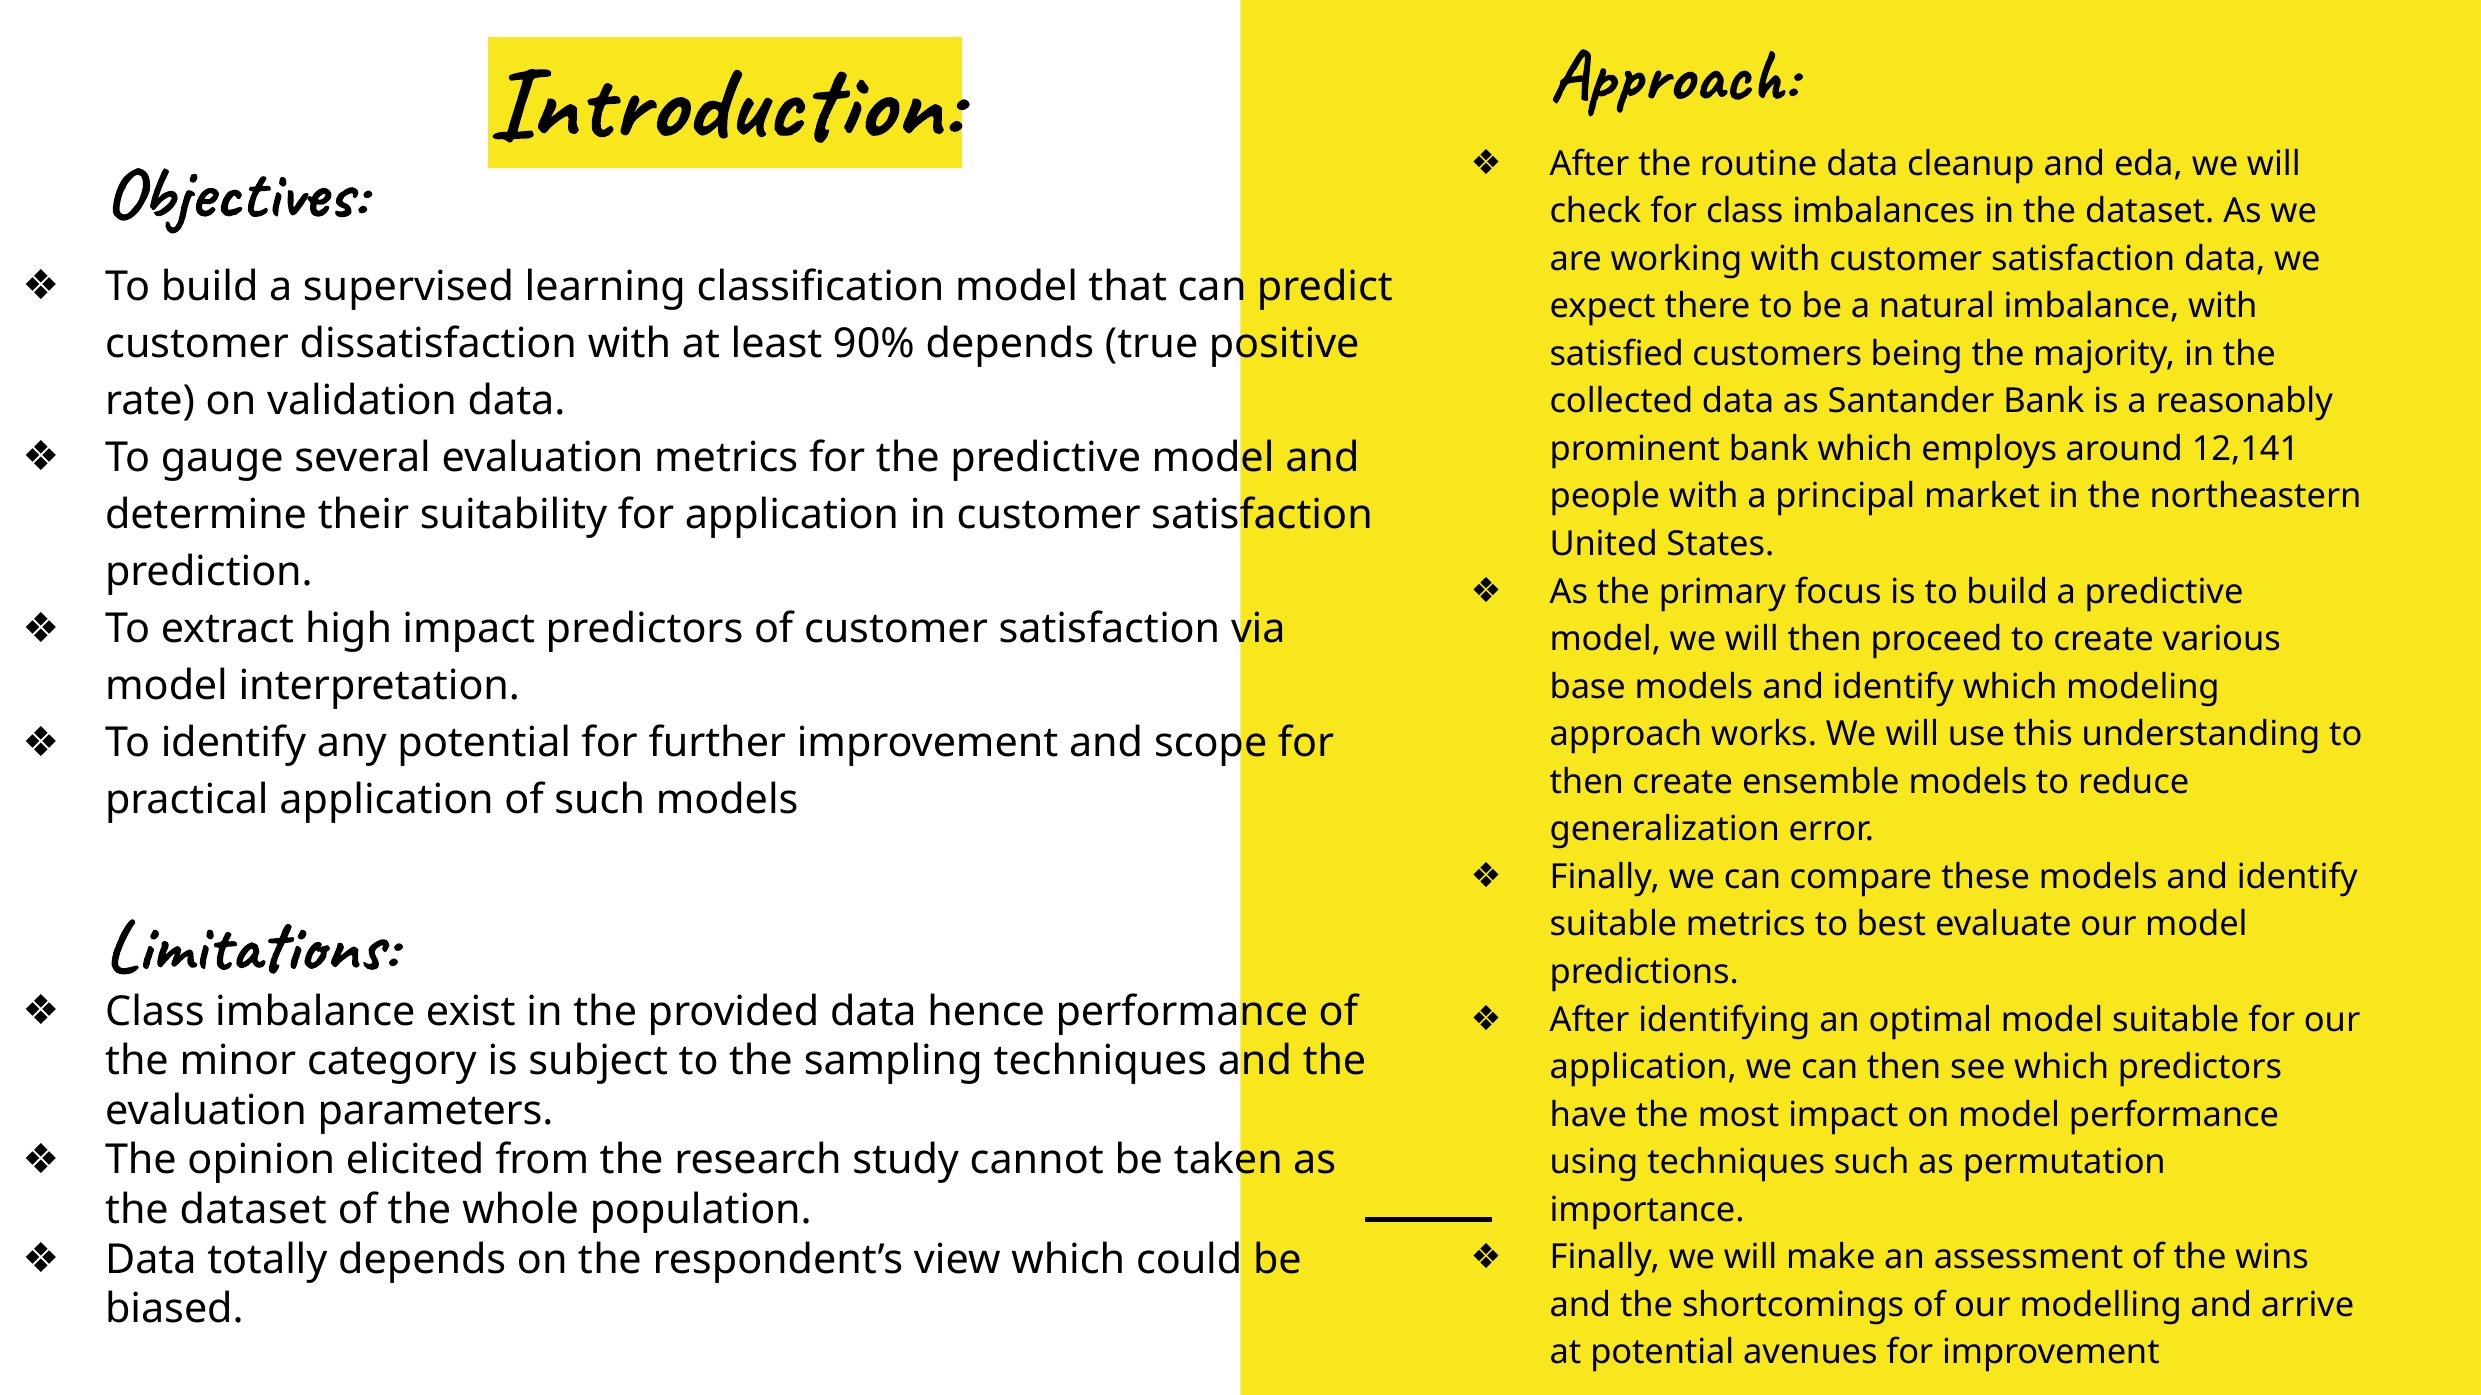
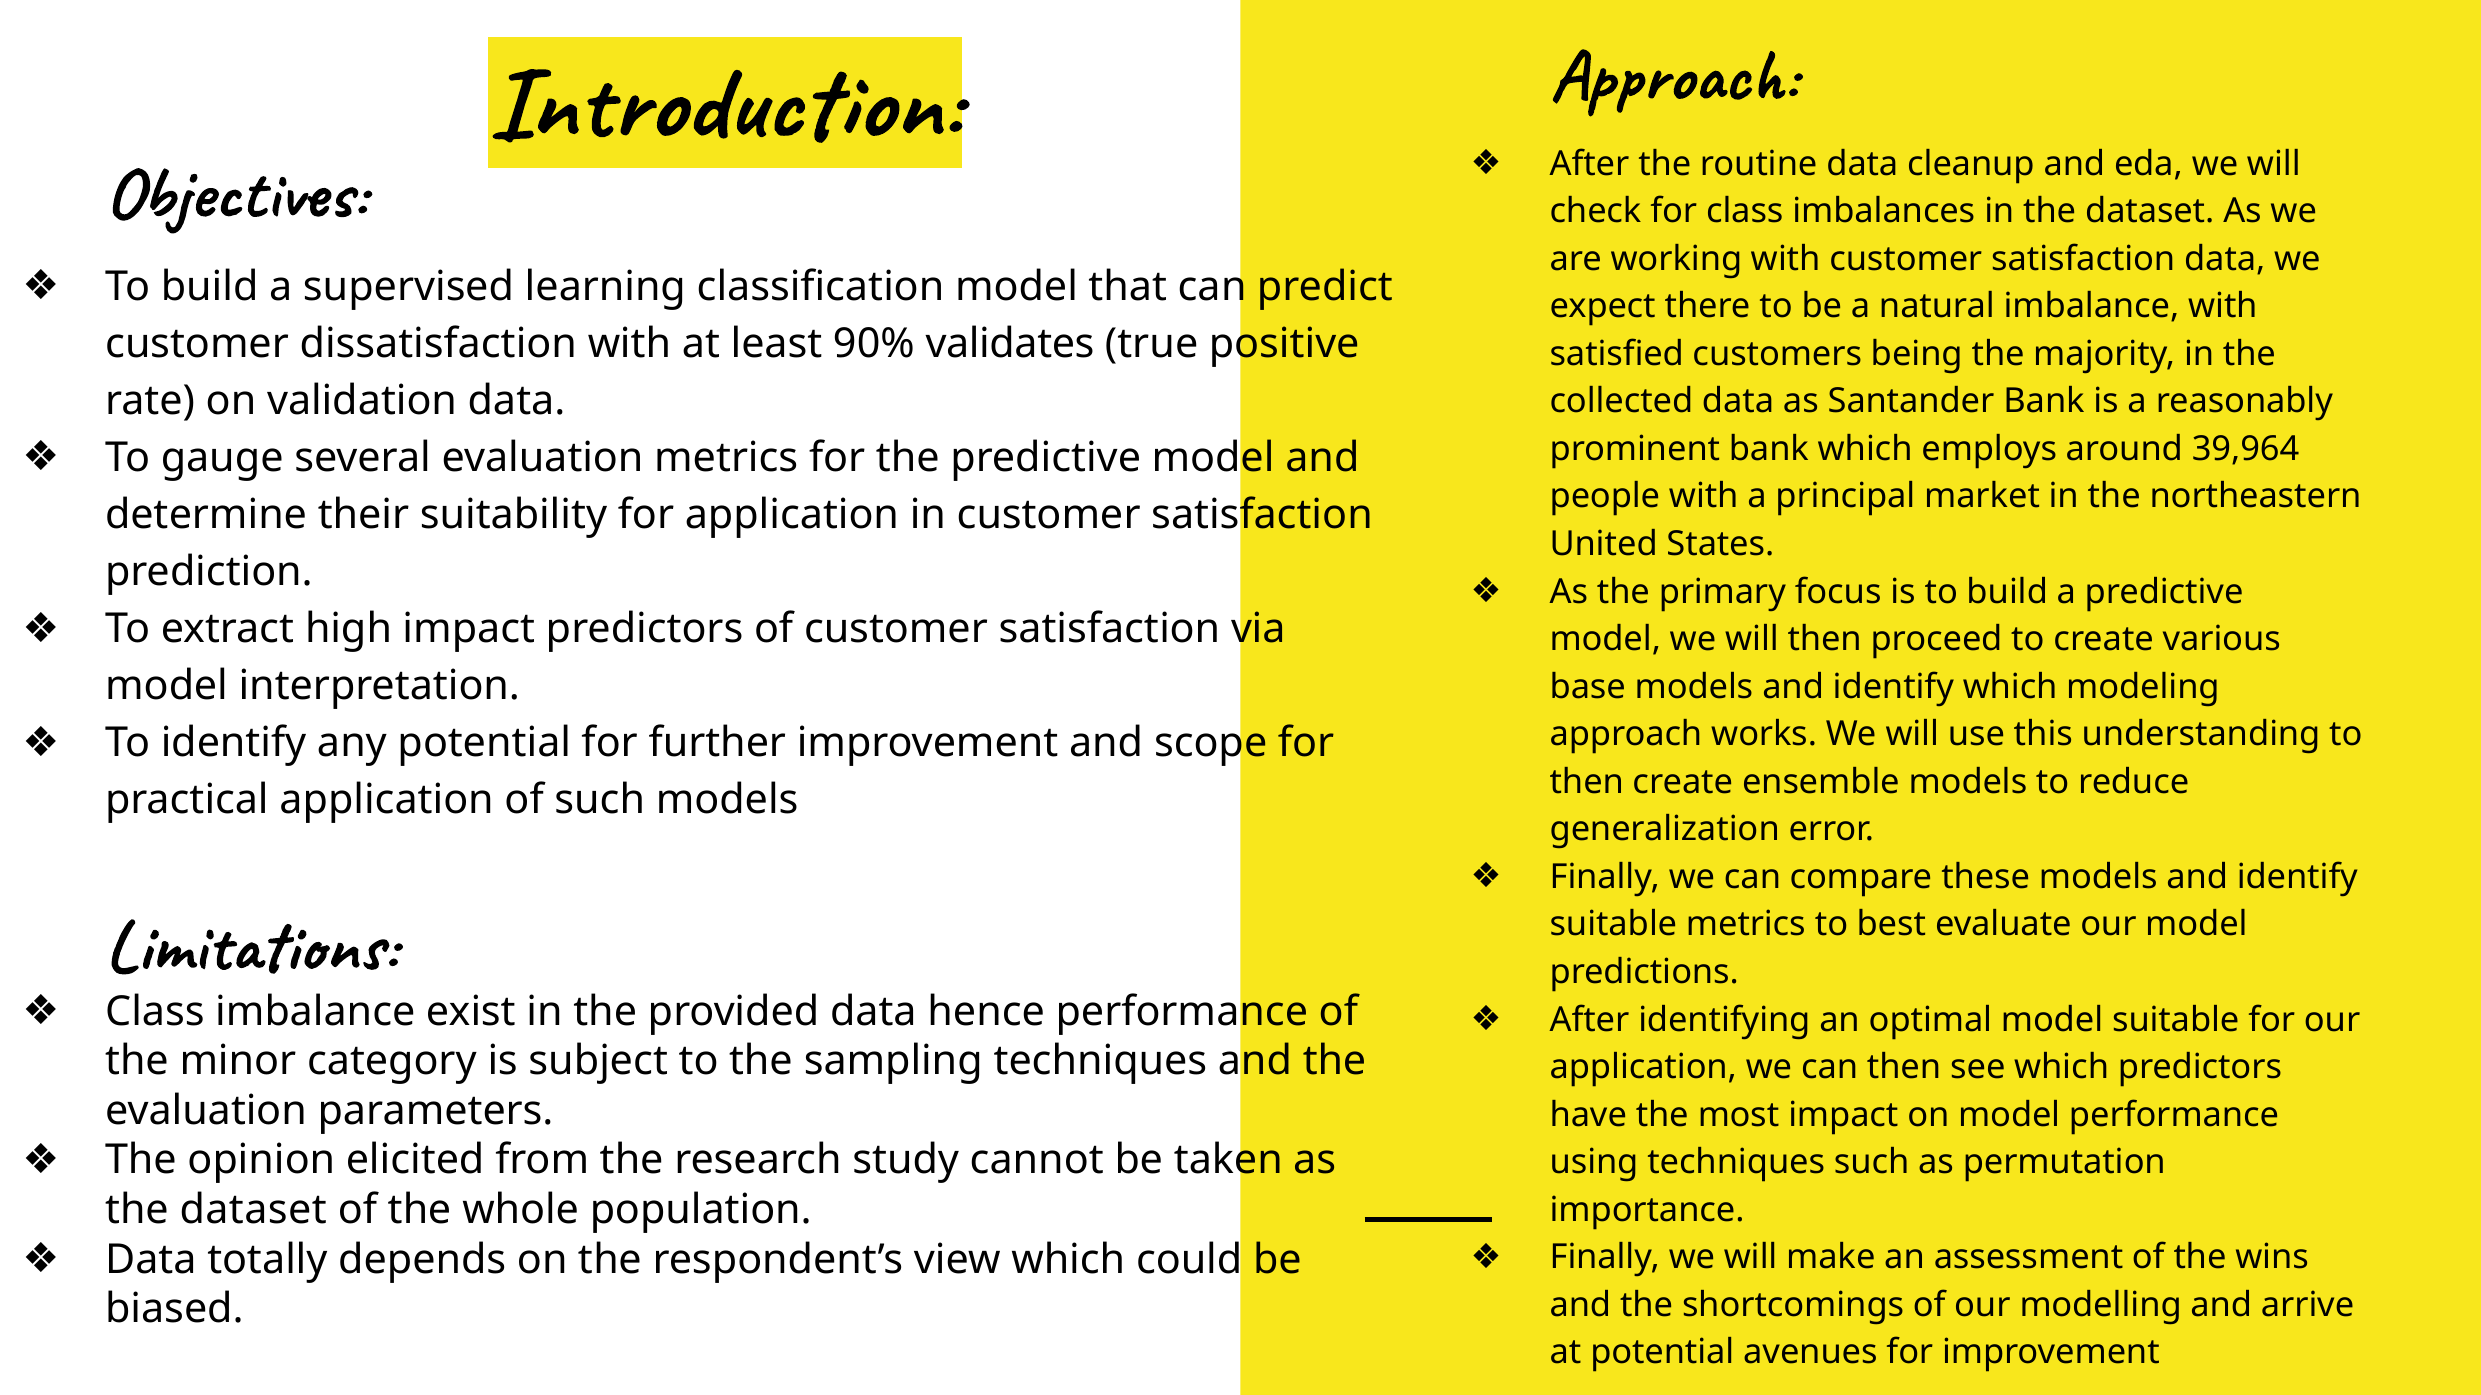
90% depends: depends -> validates
12,141: 12,141 -> 39,964
